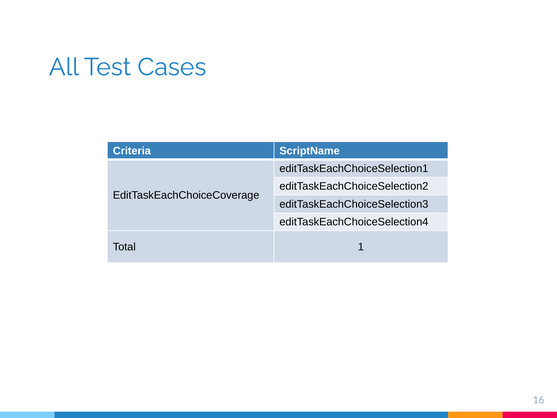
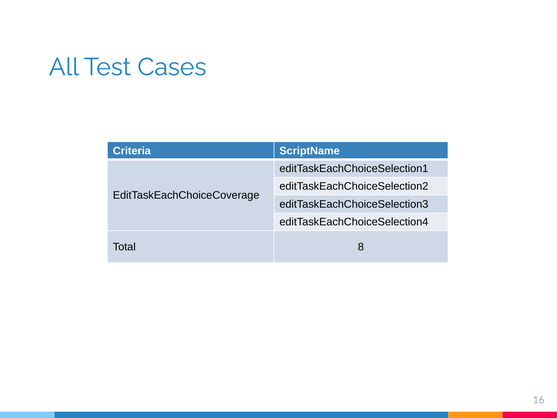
1: 1 -> 8
